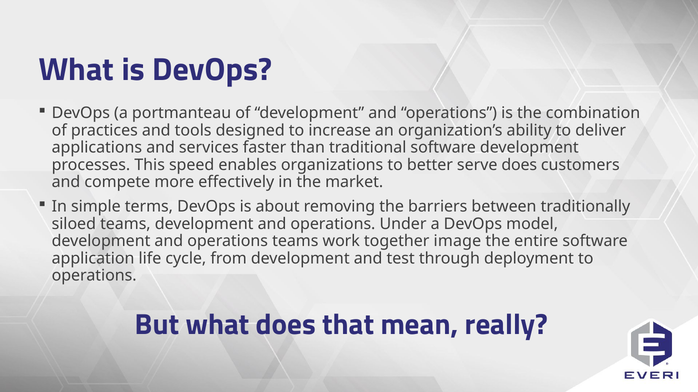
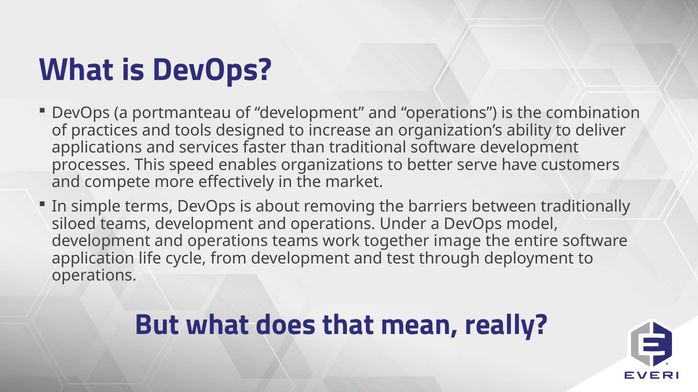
serve does: does -> have
